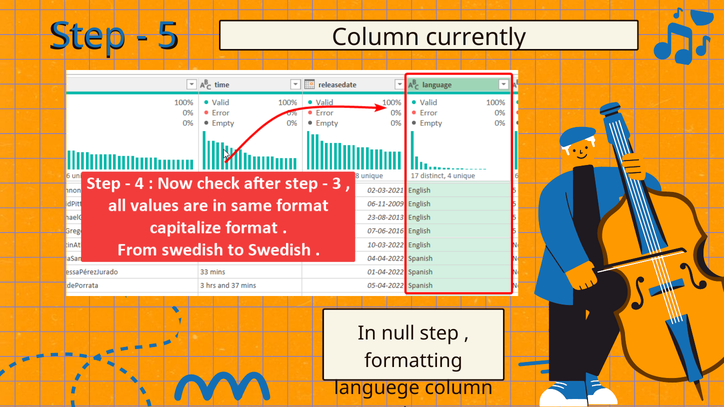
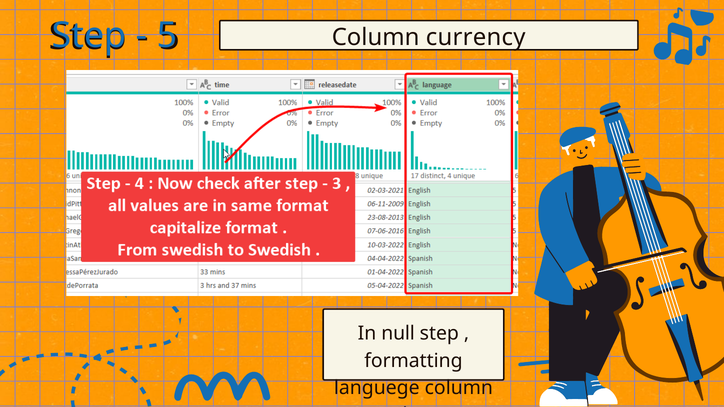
currently: currently -> currency
